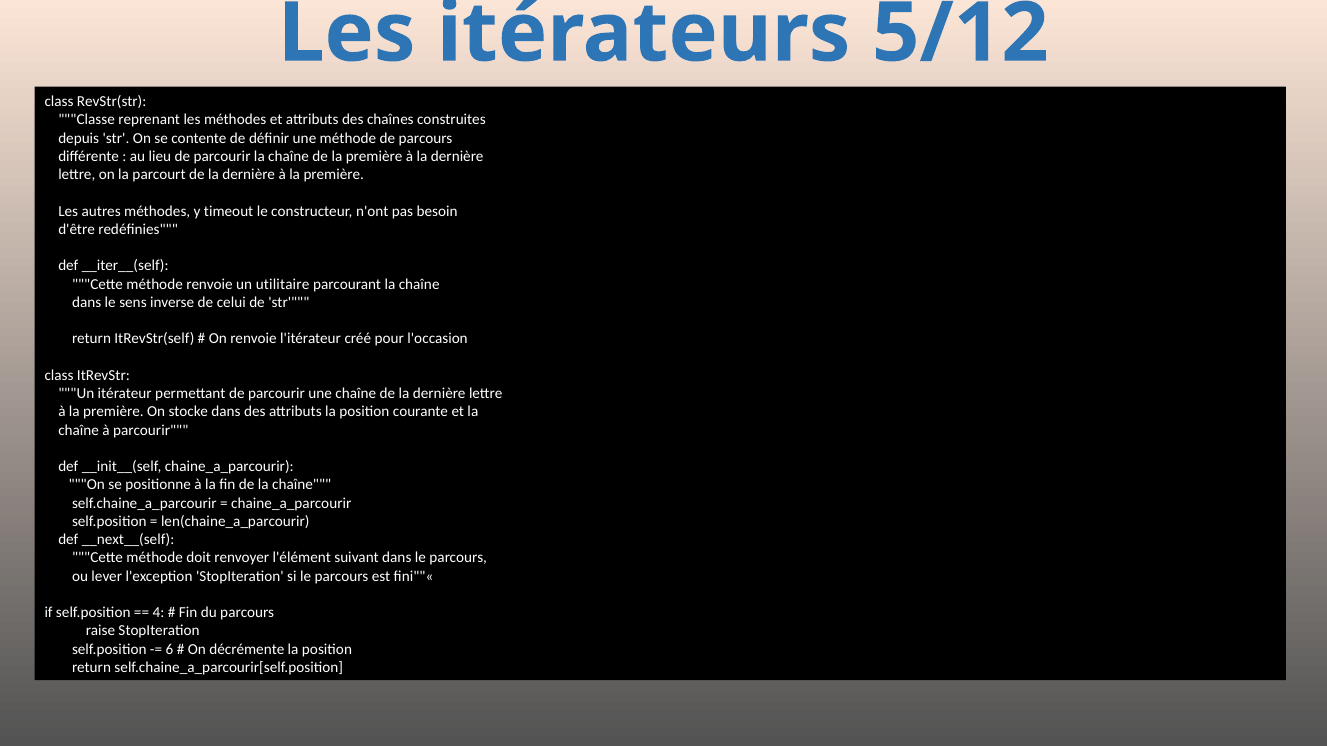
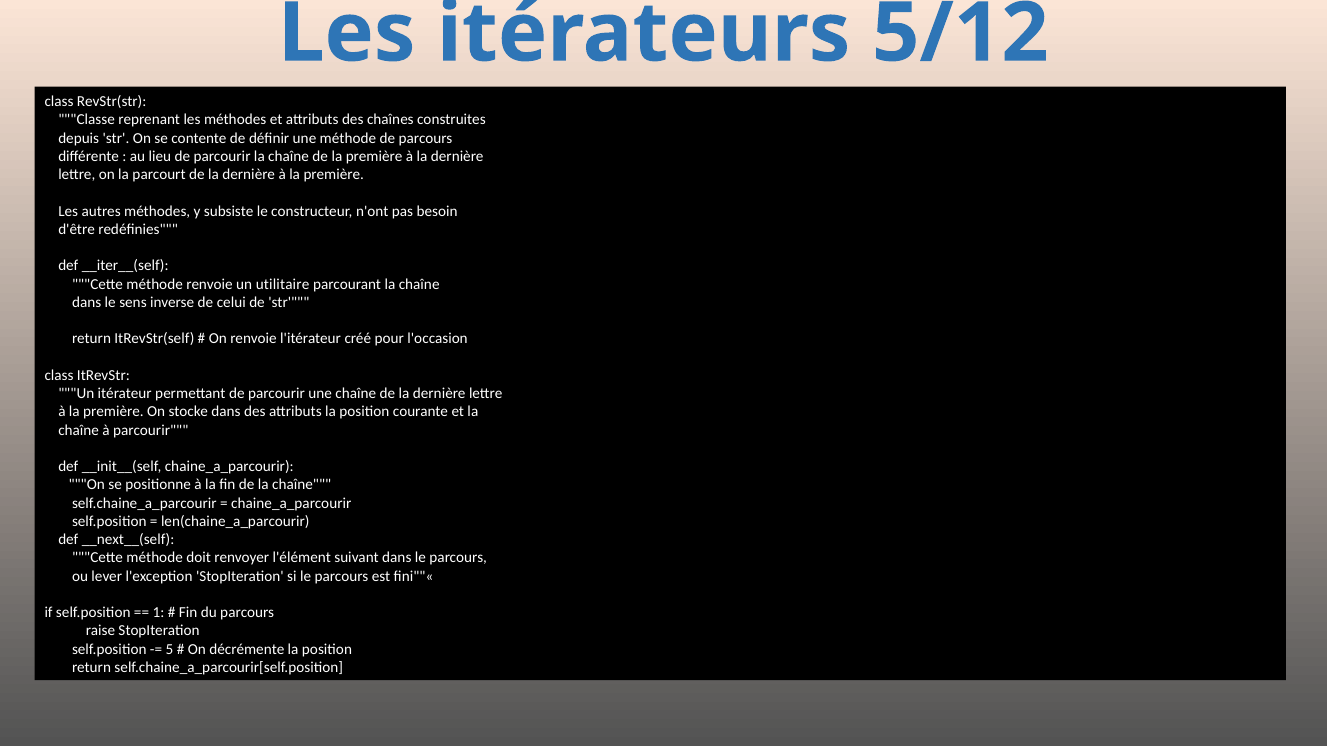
timeout: timeout -> subsiste
4: 4 -> 1
6: 6 -> 5
